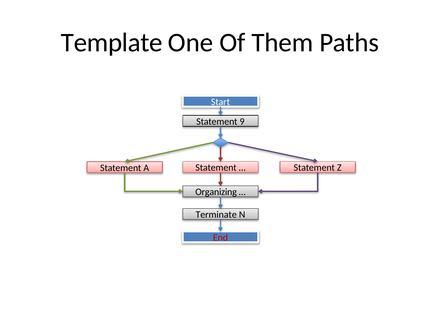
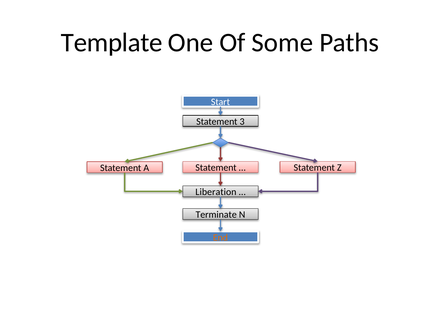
Them: Them -> Some
9: 9 -> 3
Organizing: Organizing -> Liberation
End colour: red -> orange
